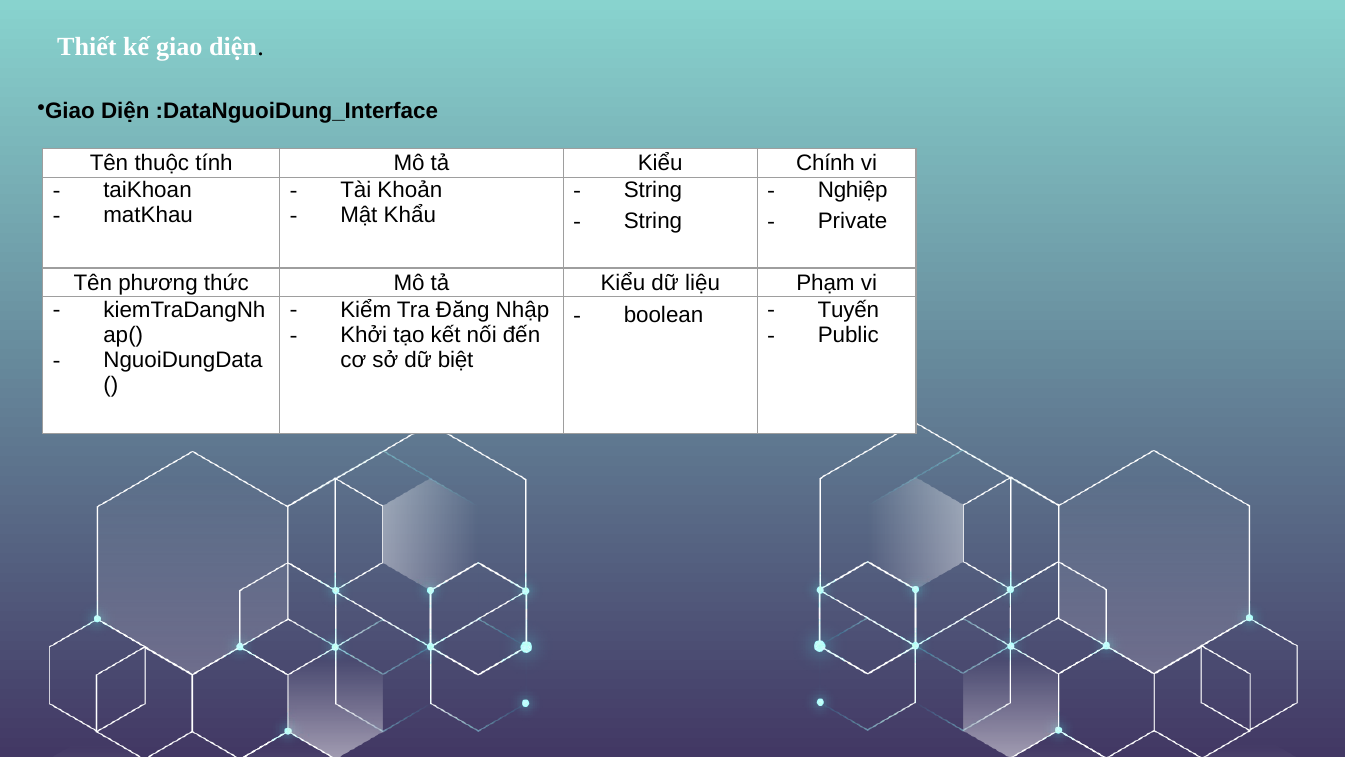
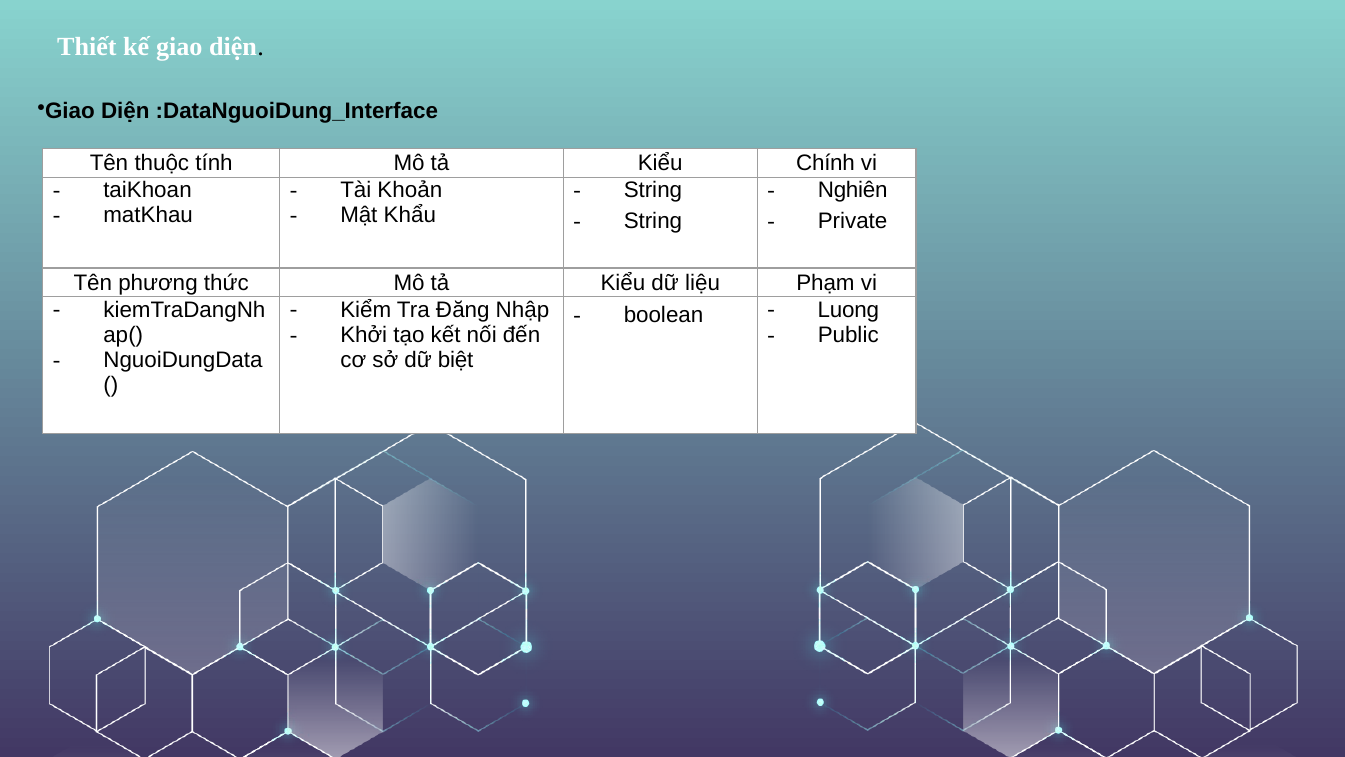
Nghiệp: Nghiệp -> Nghiên
Tuyến: Tuyến -> Luong
